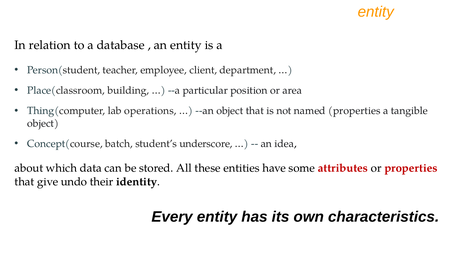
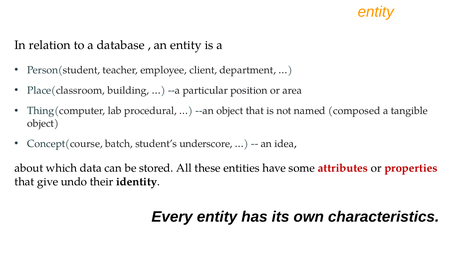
operations: operations -> procedural
named properties: properties -> composed
